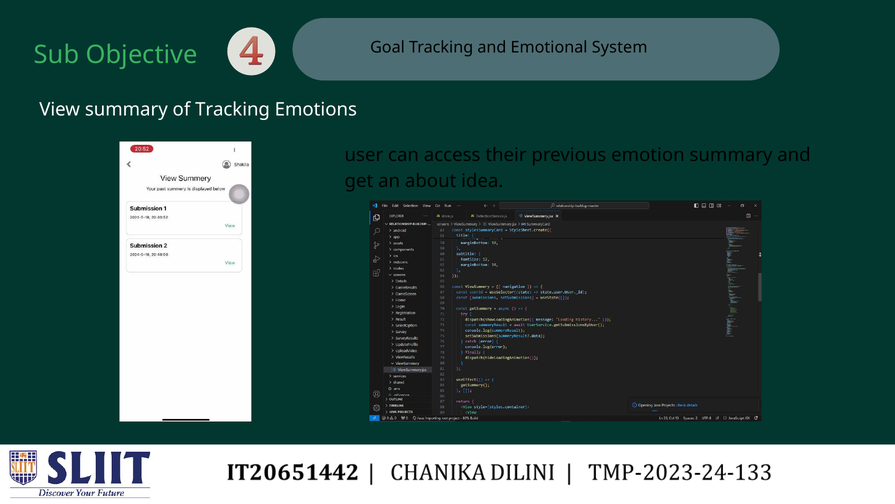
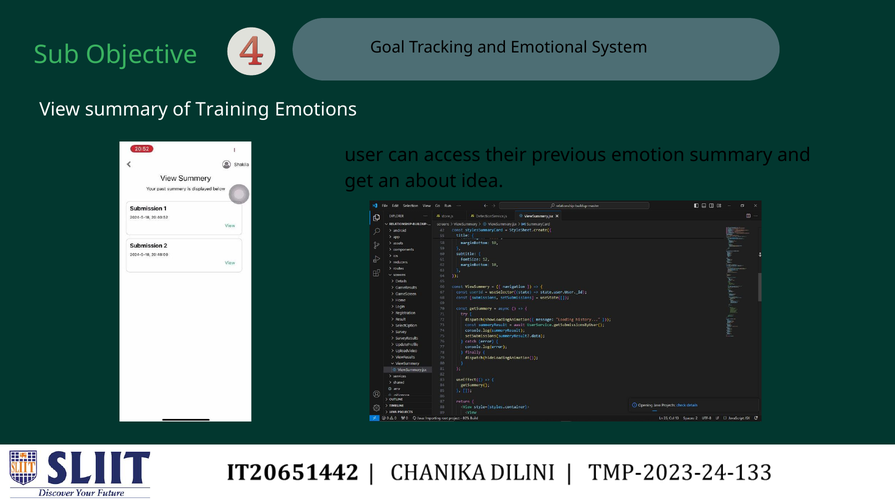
of Tracking: Tracking -> Training
